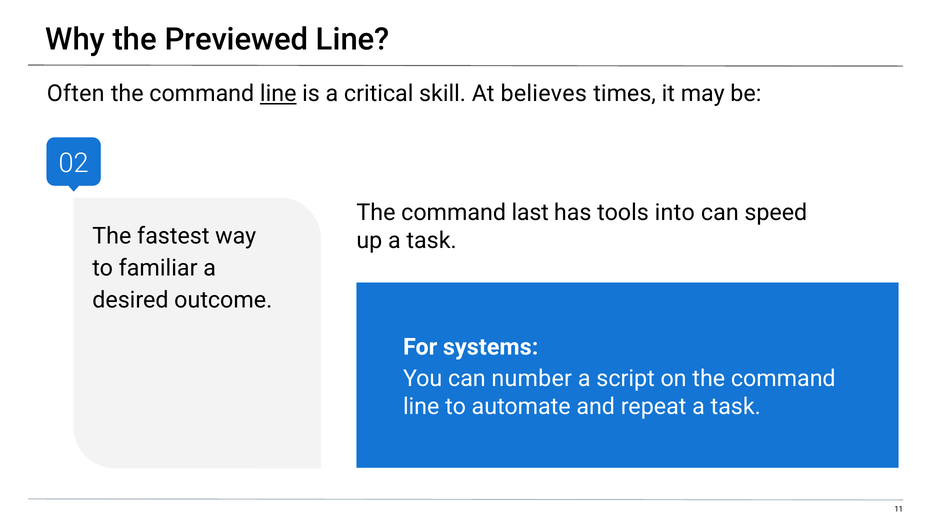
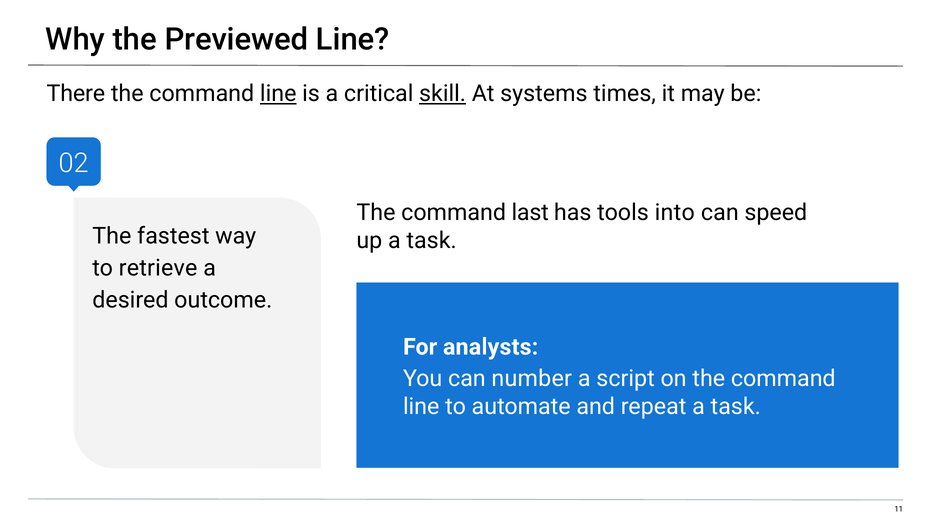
Often: Often -> There
skill underline: none -> present
believes: believes -> systems
familiar: familiar -> retrieve
systems: systems -> analysts
